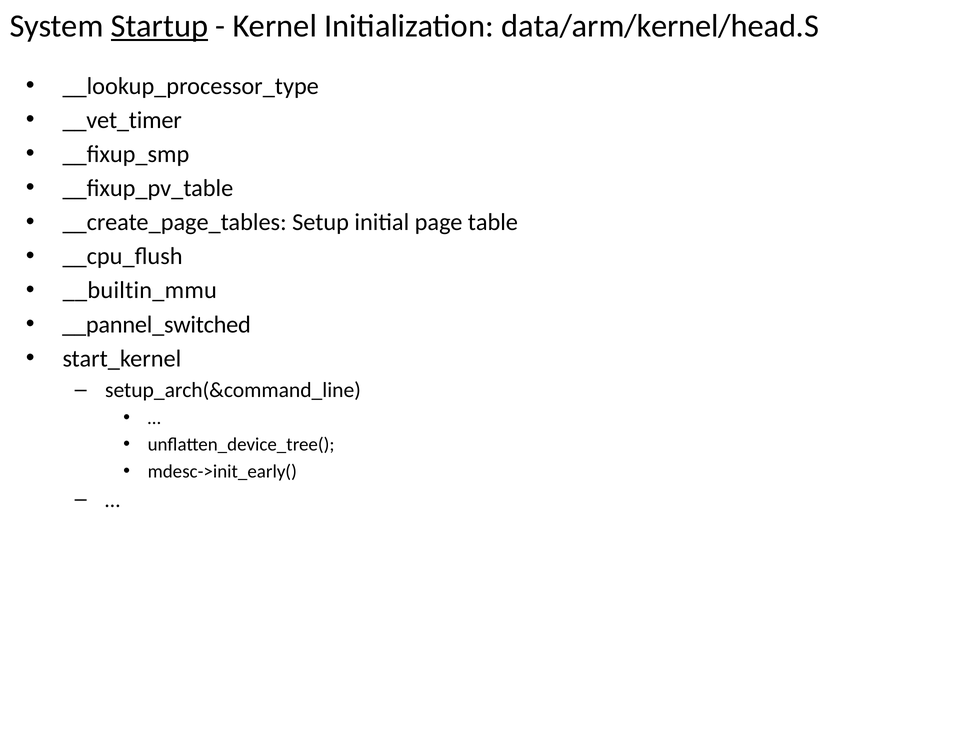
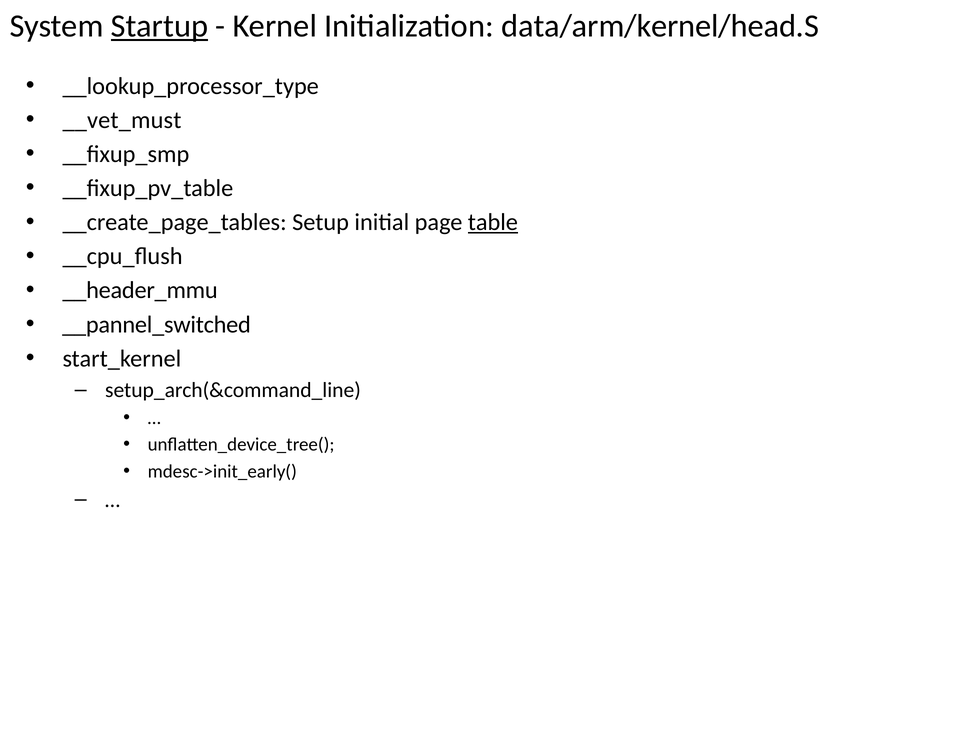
__vet_timer: __vet_timer -> __vet_must
table underline: none -> present
__builtin_mmu: __builtin_mmu -> __header_mmu
